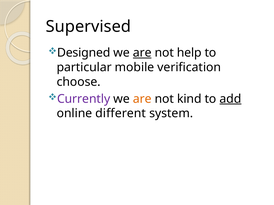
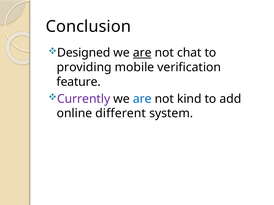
Supervised: Supervised -> Conclusion
help: help -> chat
particular: particular -> providing
choose: choose -> feature
are at (142, 99) colour: orange -> blue
add underline: present -> none
